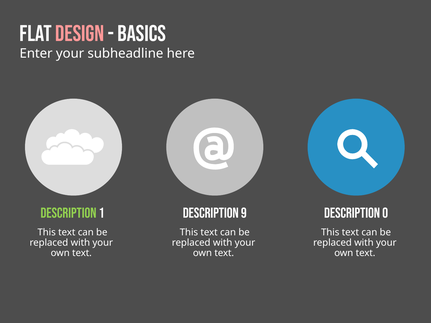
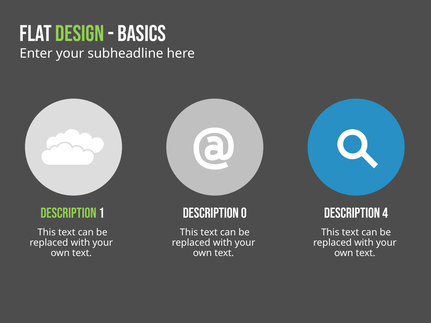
DESIGN colour: pink -> light green
9: 9 -> 0
0: 0 -> 4
